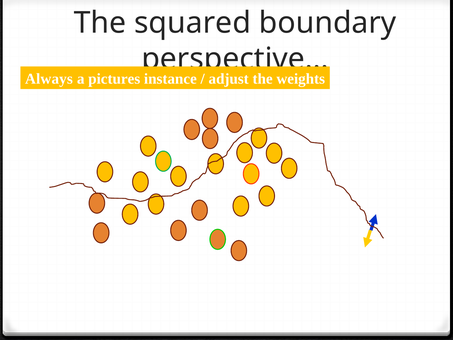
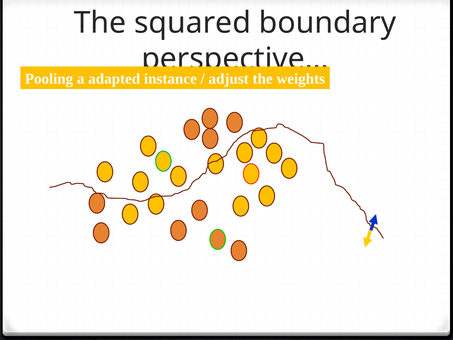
Always: Always -> Pooling
pictures: pictures -> adapted
